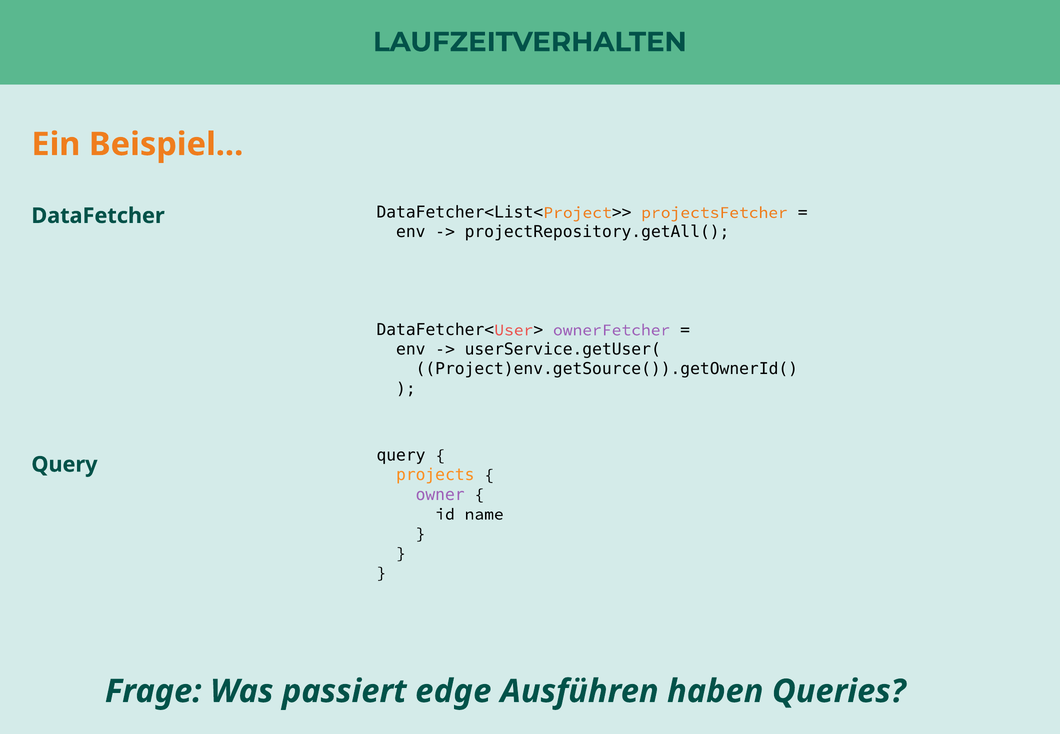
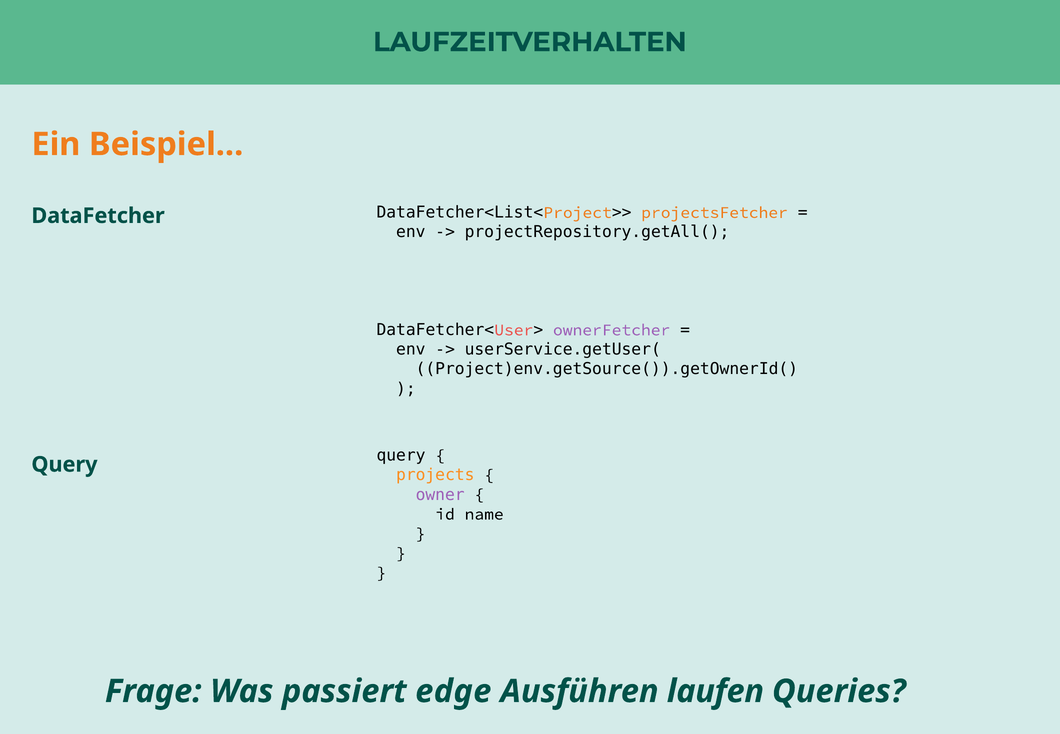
haben: haben -> laufen
